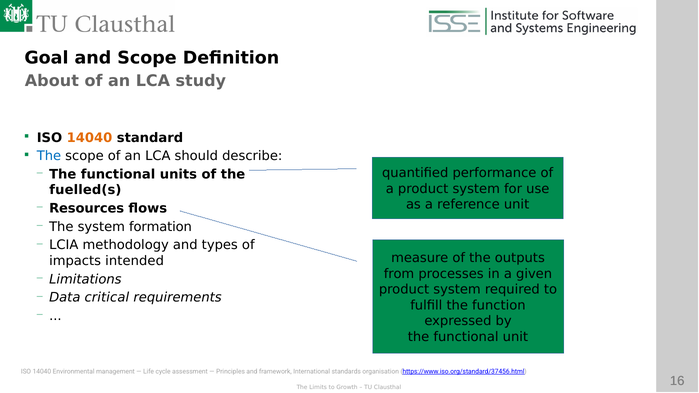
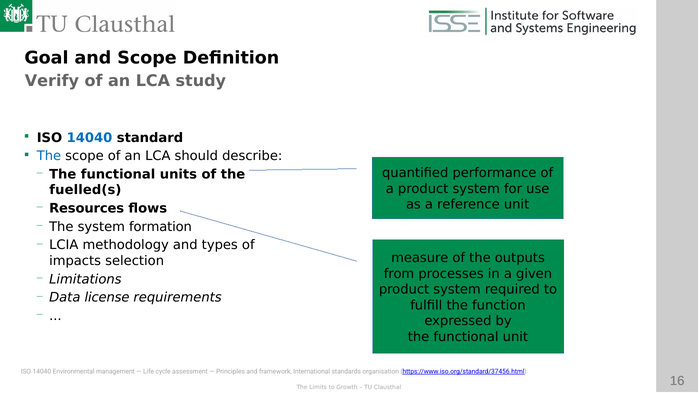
About: About -> Verify
14040 at (90, 138) colour: orange -> blue
intended: intended -> selection
critical: critical -> license
